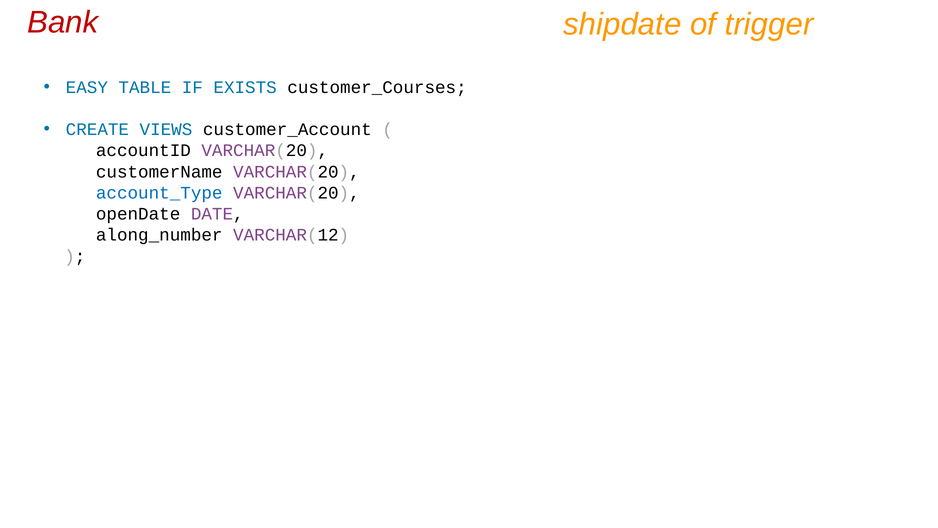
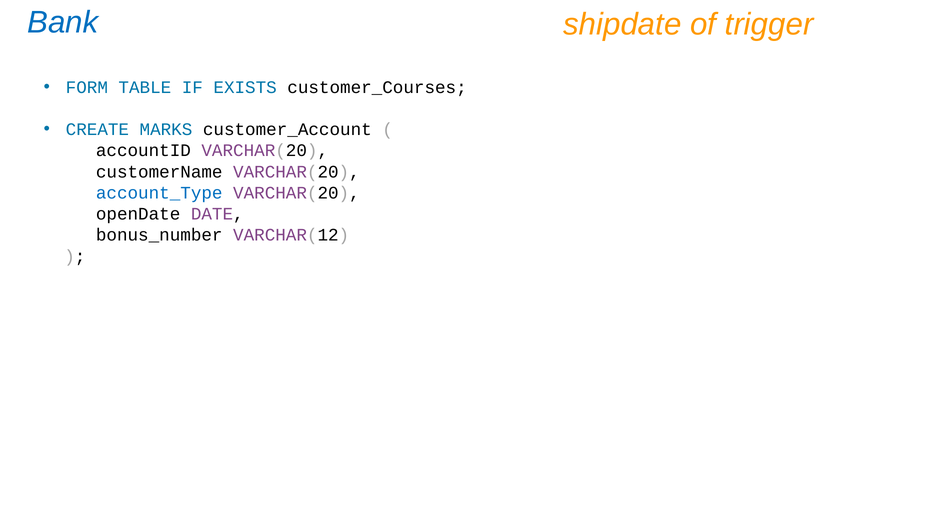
Bank colour: red -> blue
EASY: EASY -> FORM
VIEWS: VIEWS -> MARKS
along_number: along_number -> bonus_number
